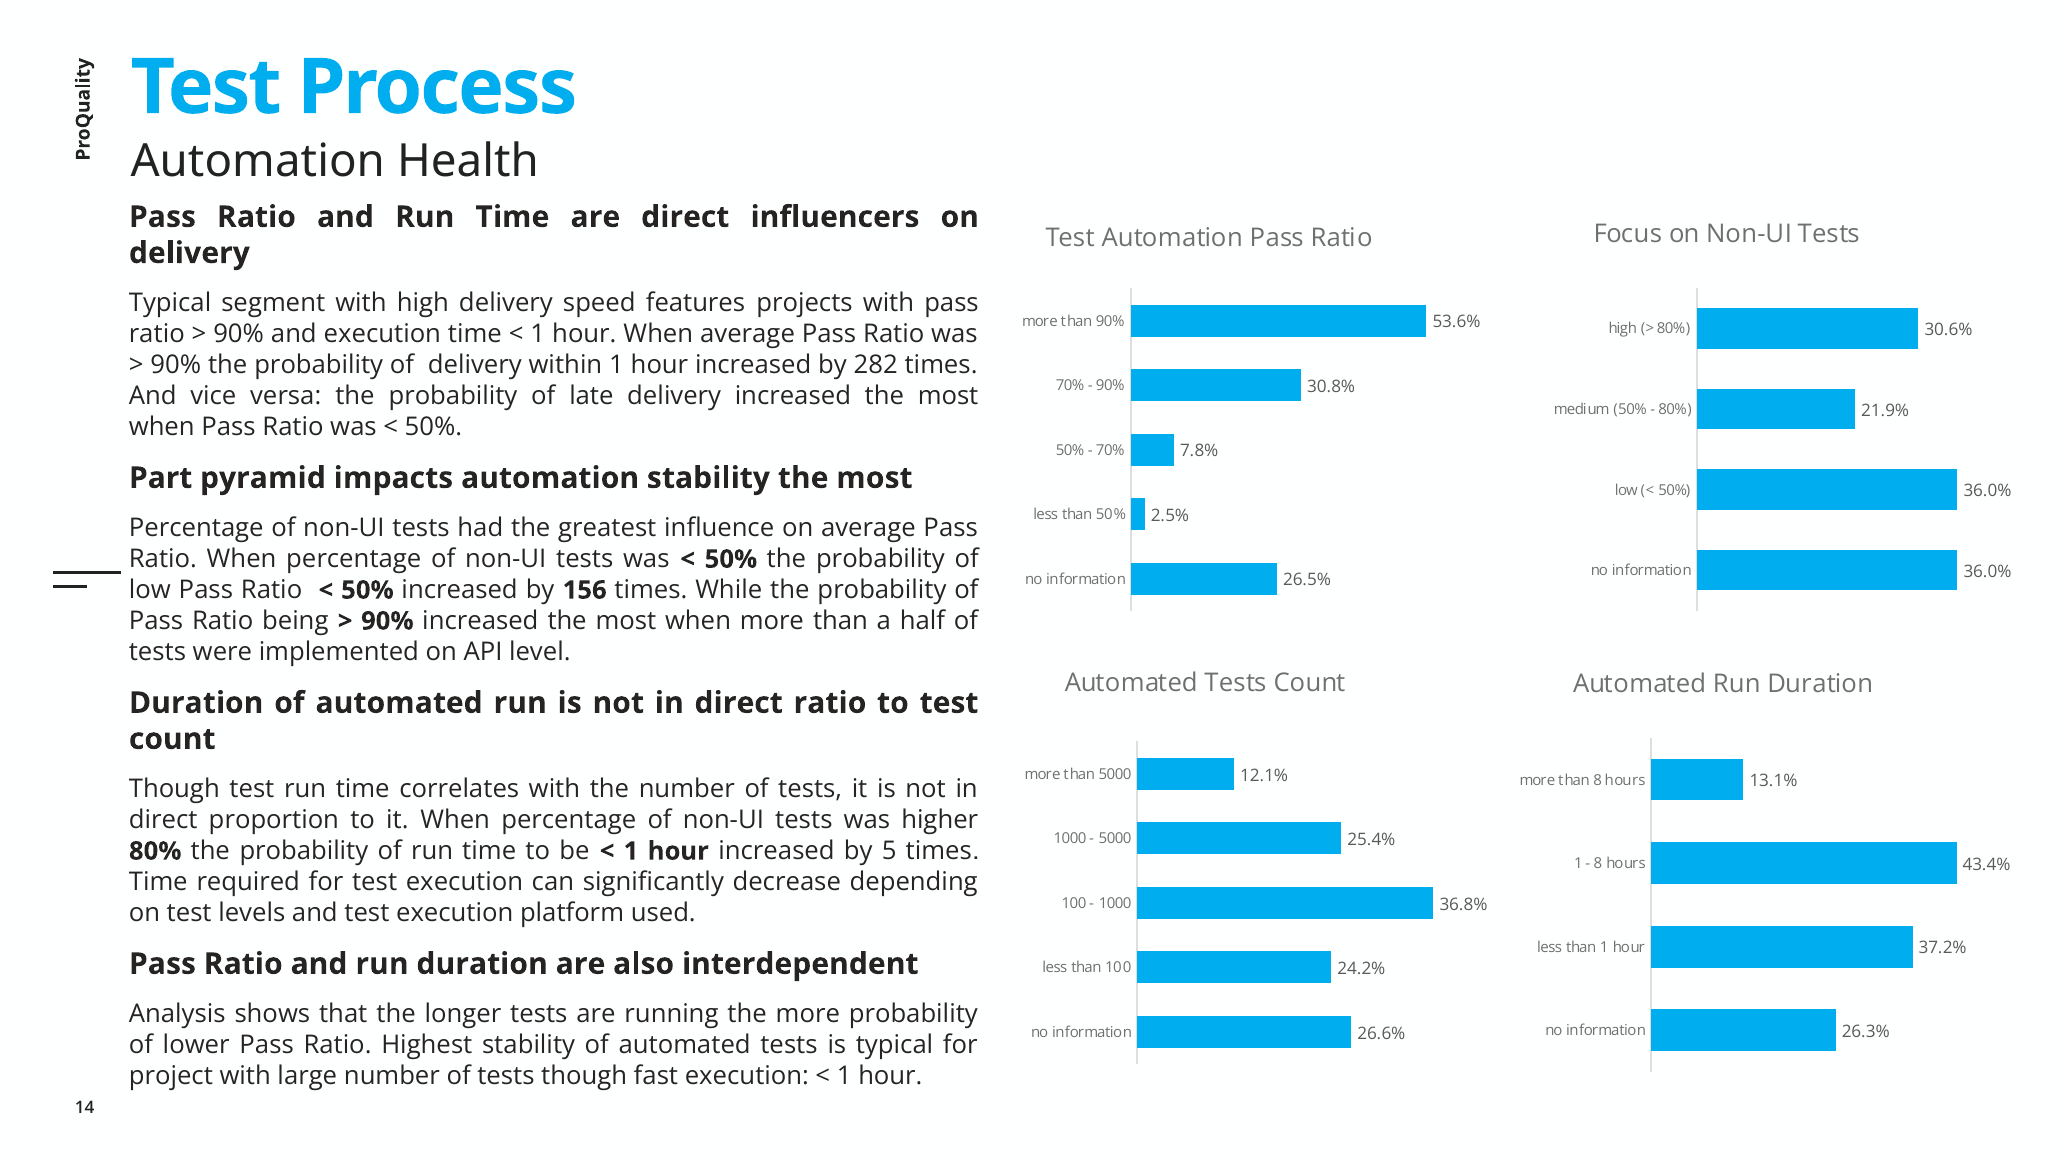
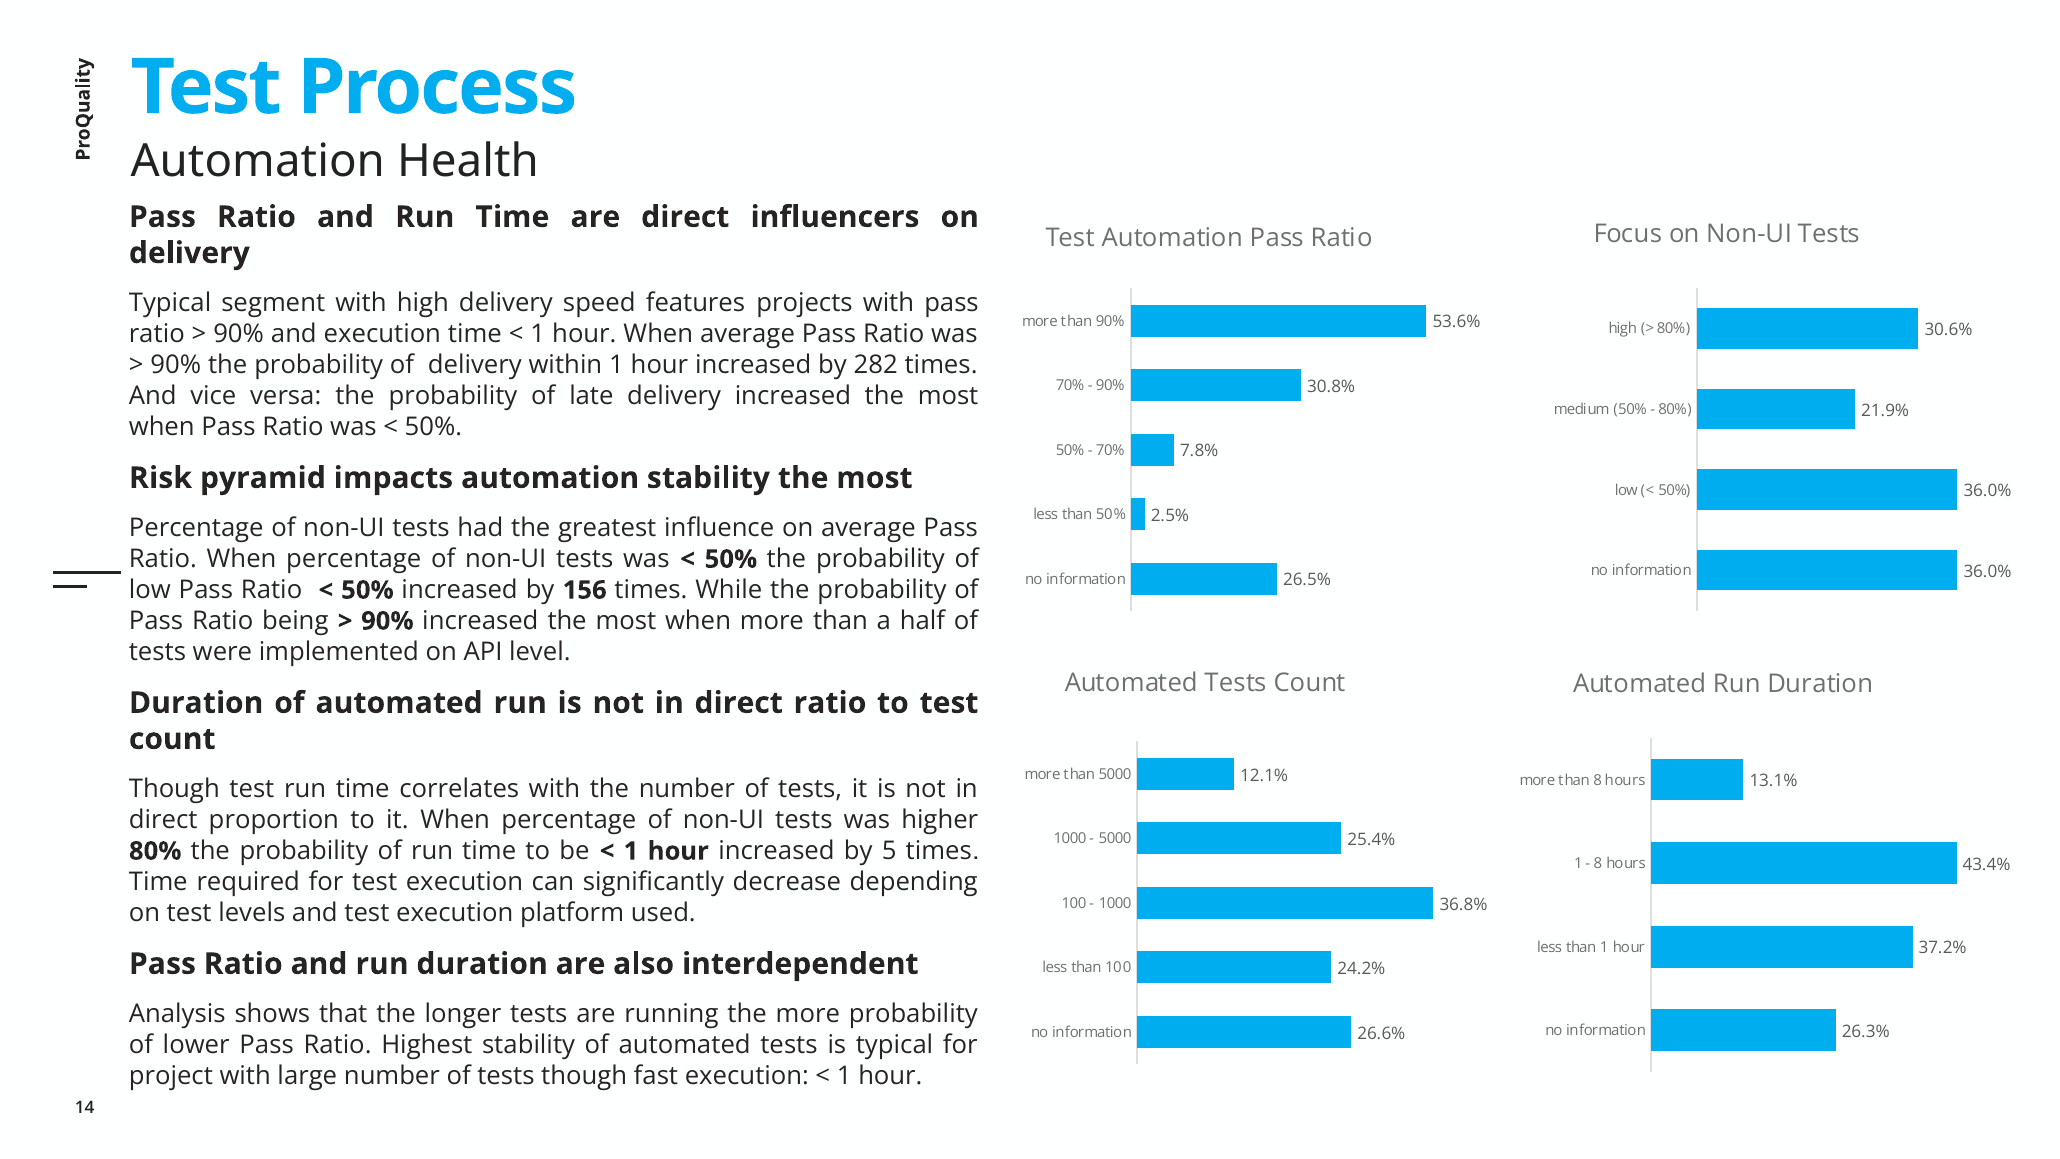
Part: Part -> Risk
